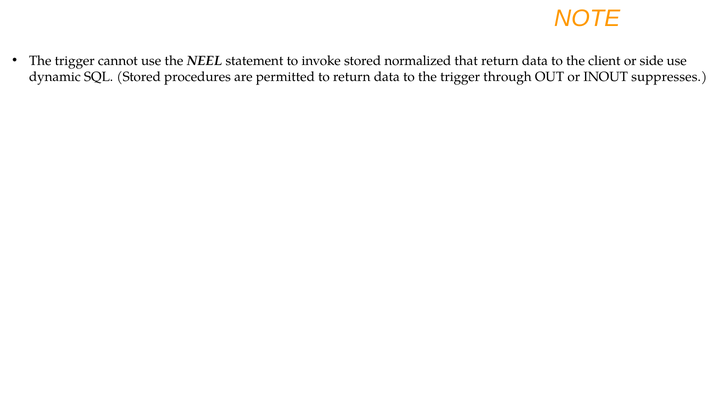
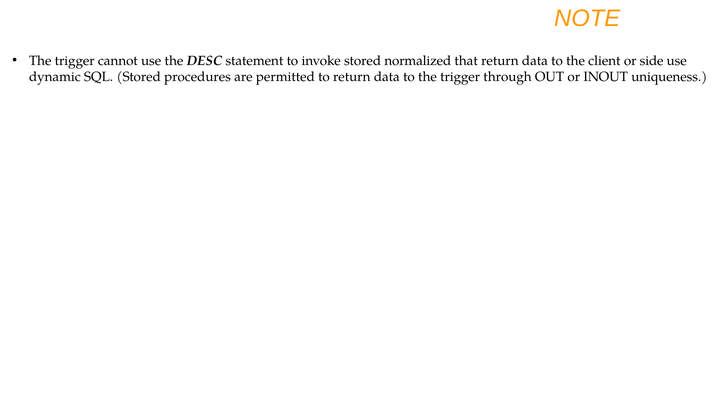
NEEL: NEEL -> DESC
suppresses: suppresses -> uniqueness
